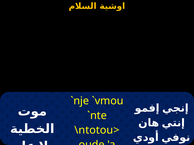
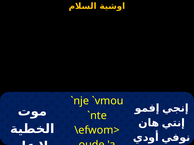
\ntotou>: \ntotou> -> \efwom>
